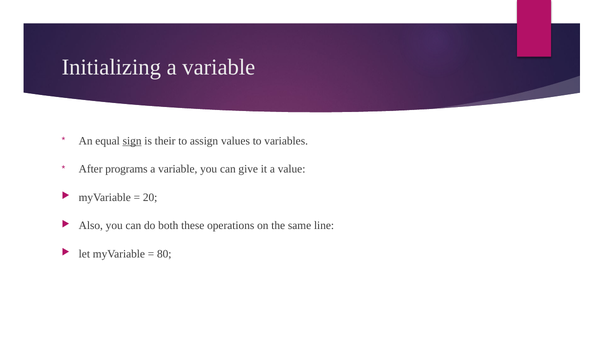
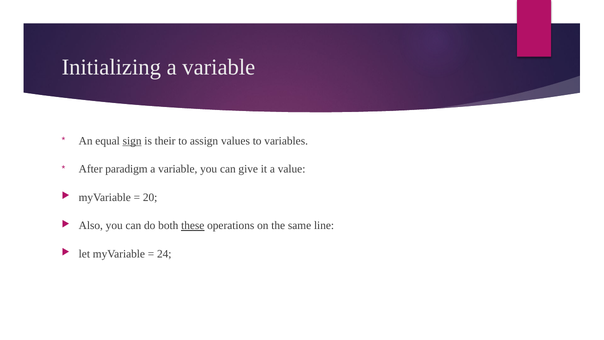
programs: programs -> paradigm
these underline: none -> present
80: 80 -> 24
